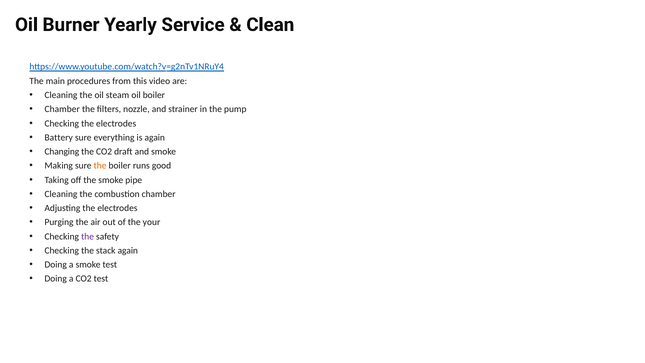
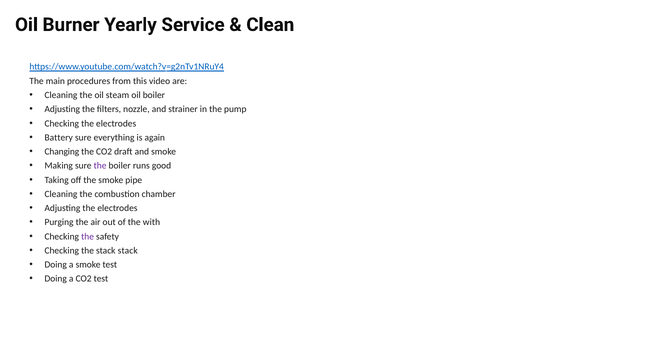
Chamber at (62, 109): Chamber -> Adjusting
the at (100, 166) colour: orange -> purple
your: your -> with
stack again: again -> stack
